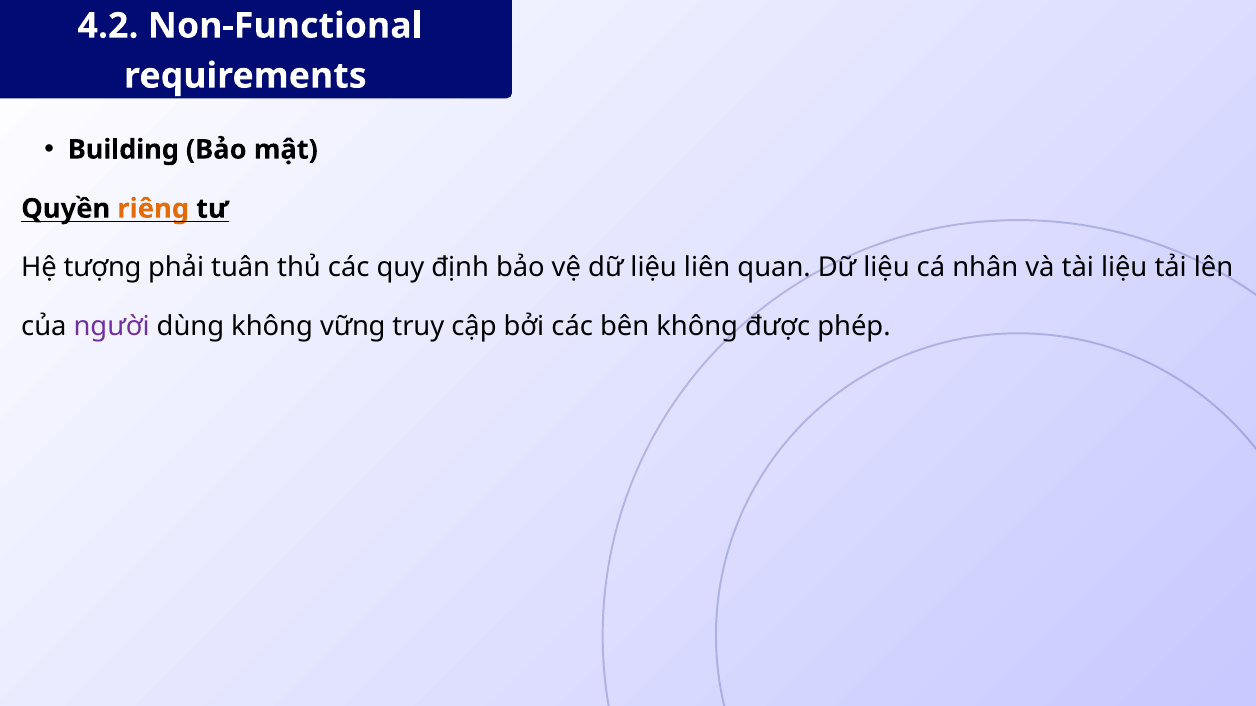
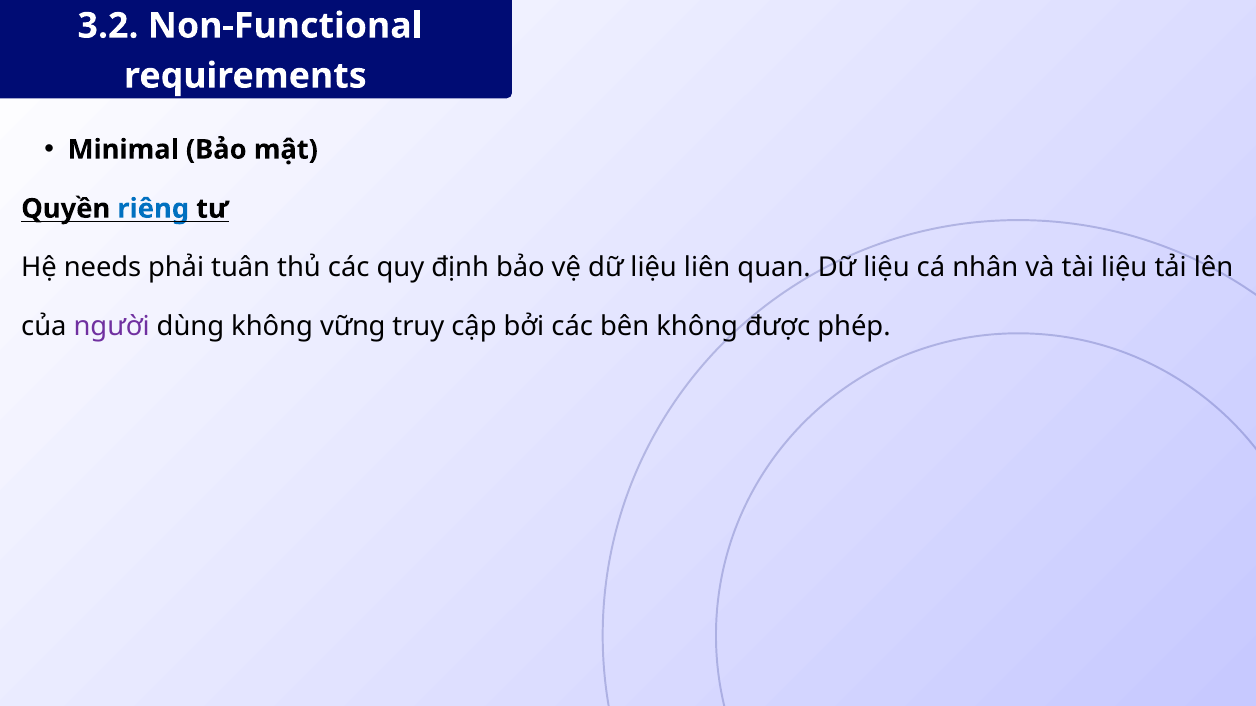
4.2: 4.2 -> 3.2
Building: Building -> Minimal
riêng colour: orange -> blue
tượng: tượng -> needs
